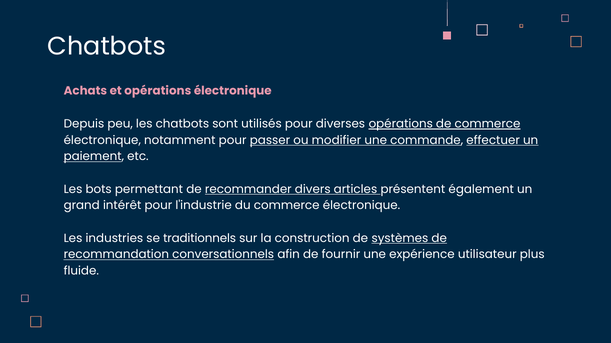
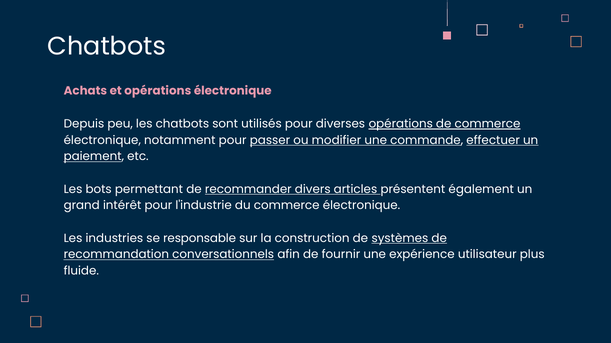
traditionnels: traditionnels -> responsable
